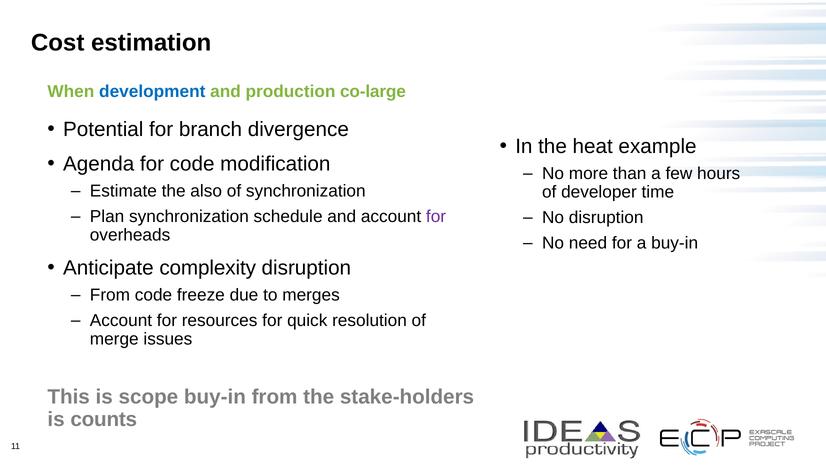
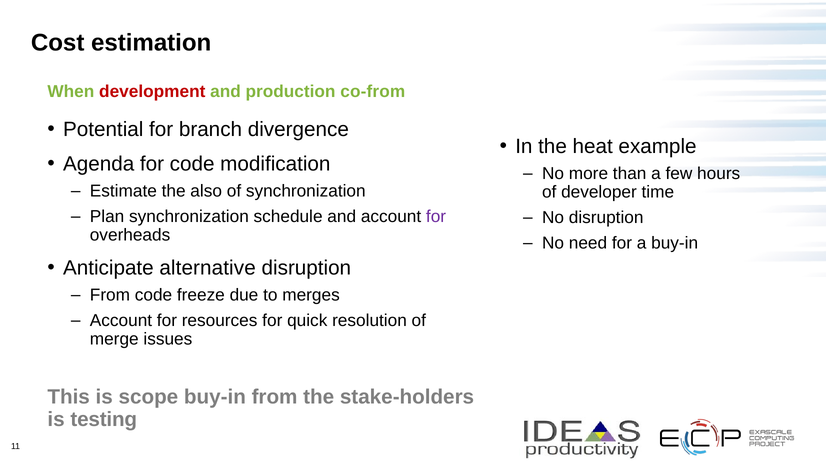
development colour: blue -> red
co-large: co-large -> co-from
complexity: complexity -> alternative
counts: counts -> testing
